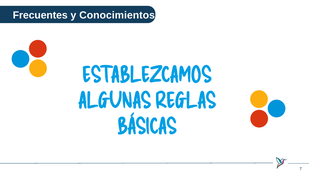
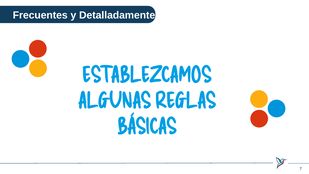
Conocimientos: Conocimientos -> Detalladamente
